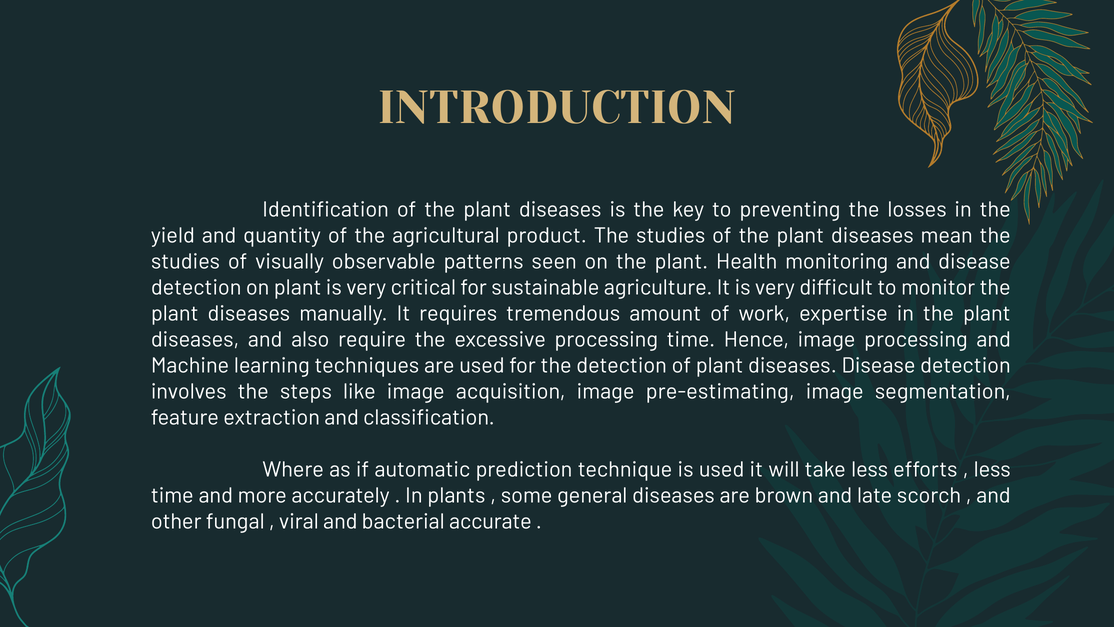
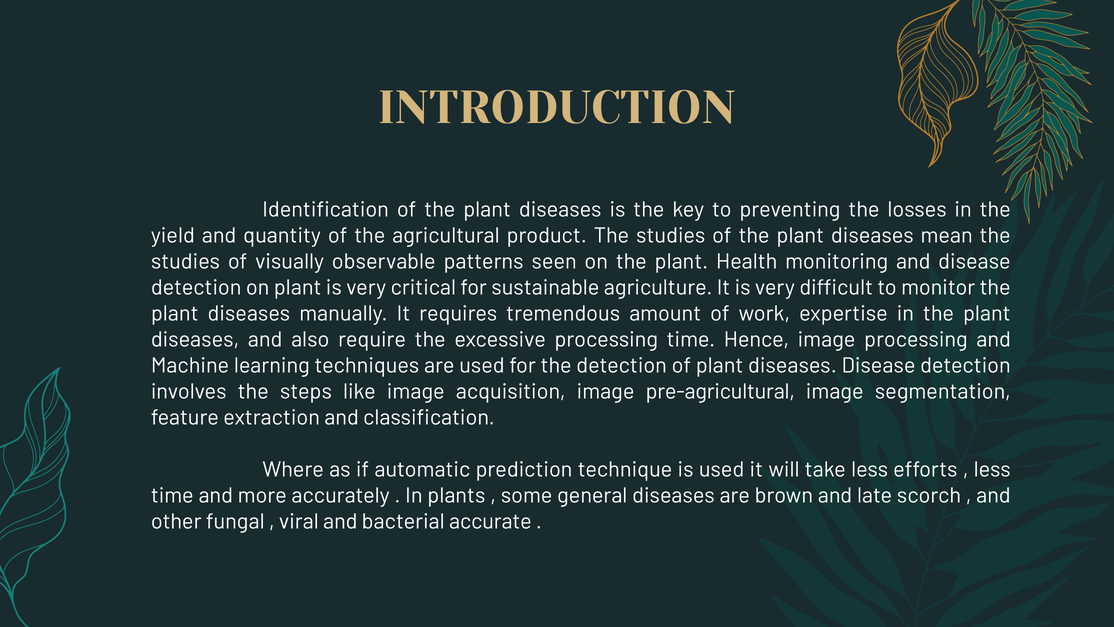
pre-estimating: pre-estimating -> pre-agricultural
